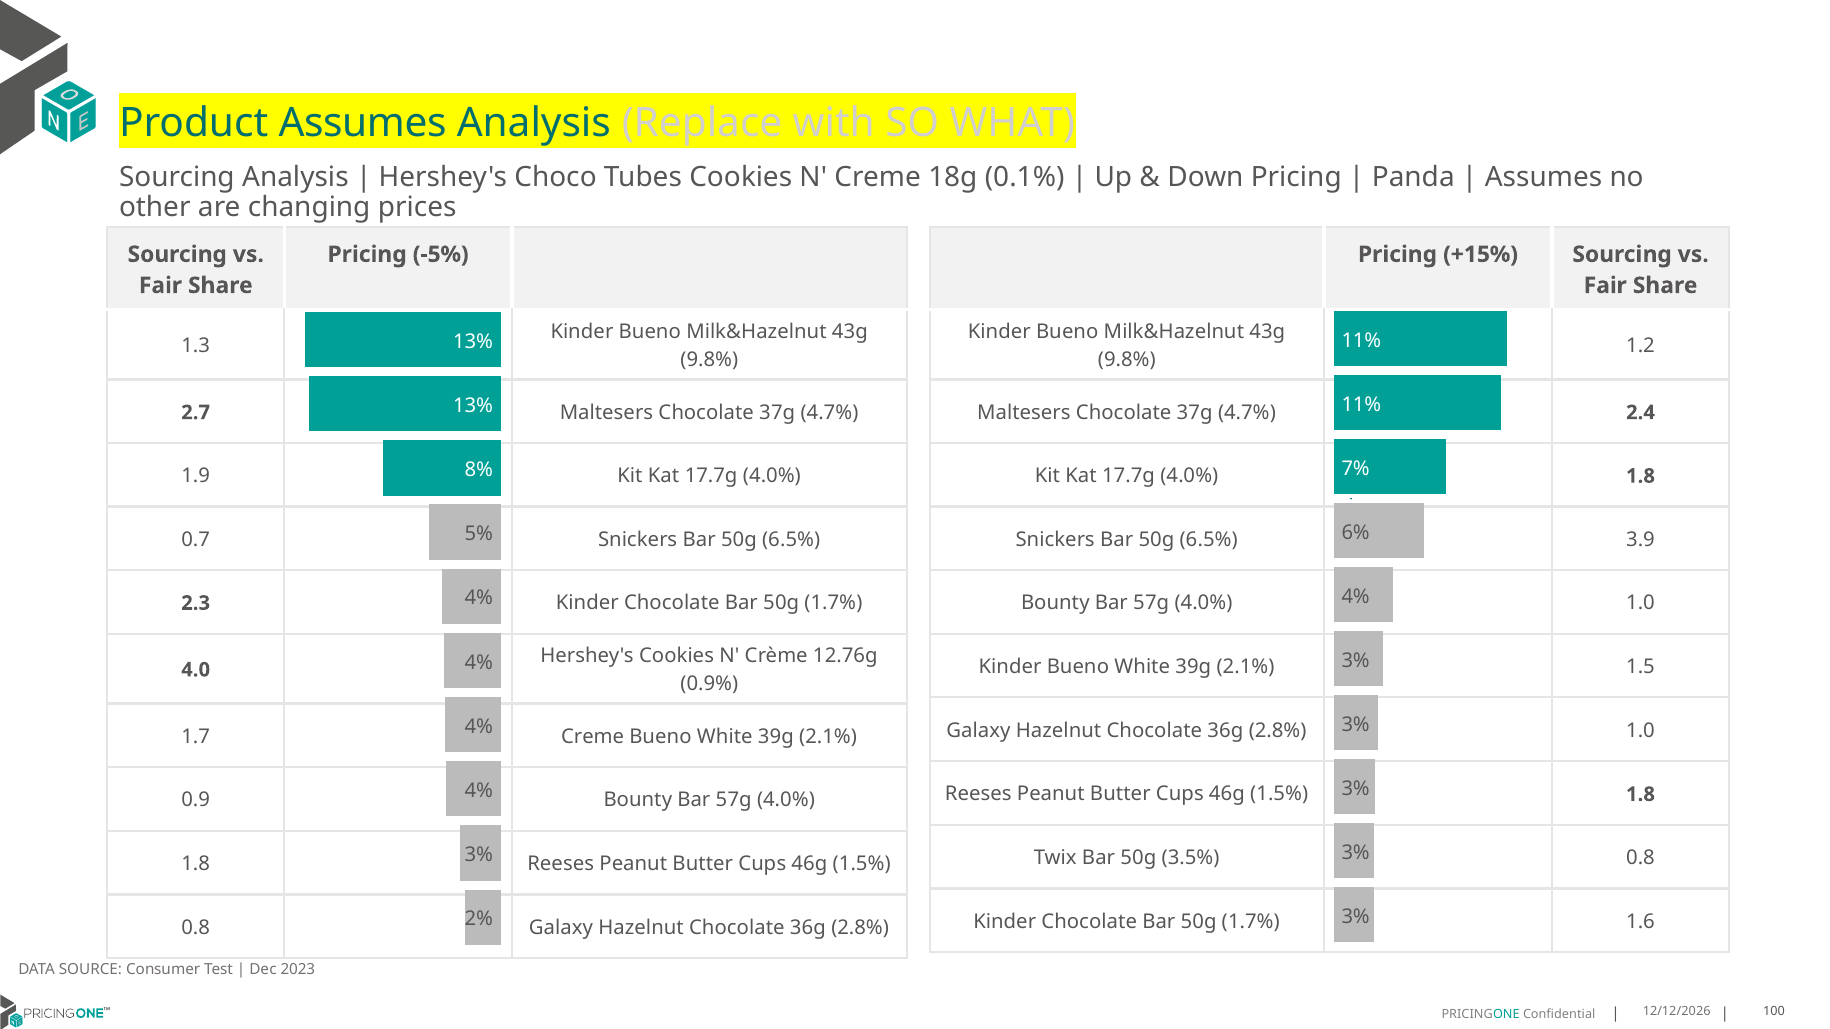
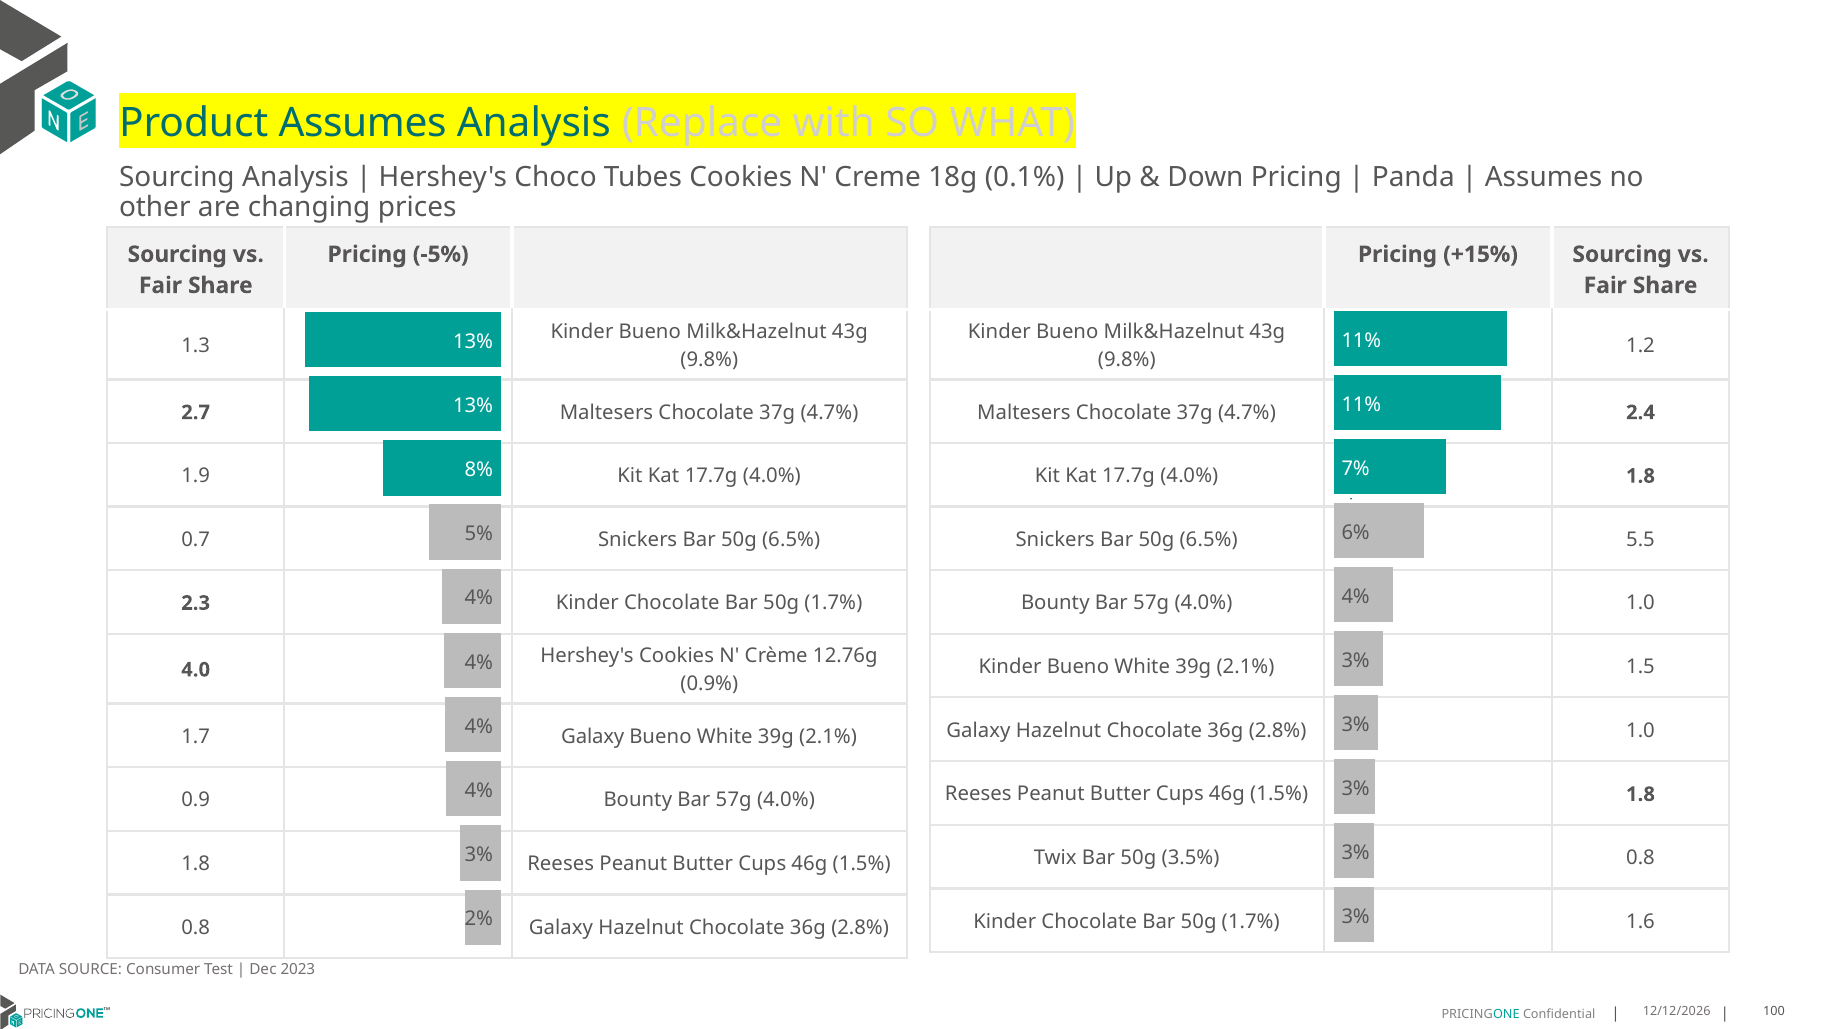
3.9: 3.9 -> 5.5
1.7 Creme: Creme -> Galaxy
